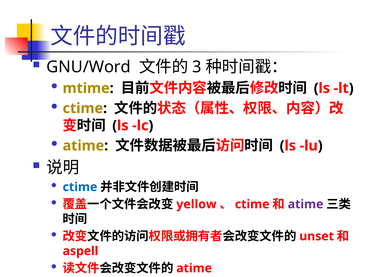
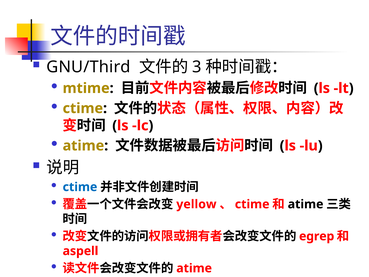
GNU/Word: GNU/Word -> GNU/Third
atime at (306, 204) colour: purple -> black
unset: unset -> egrep
